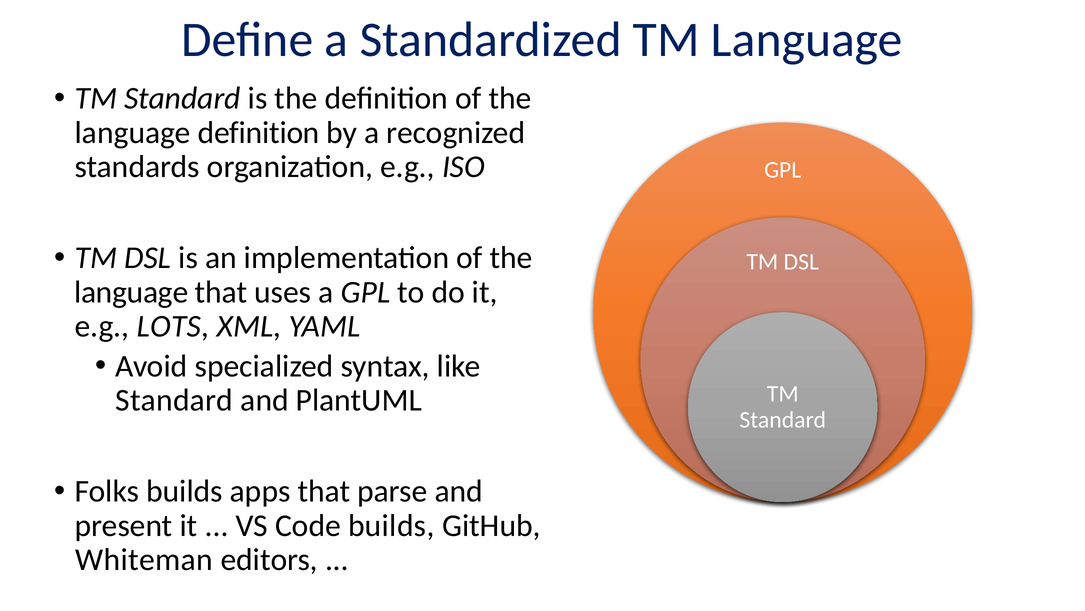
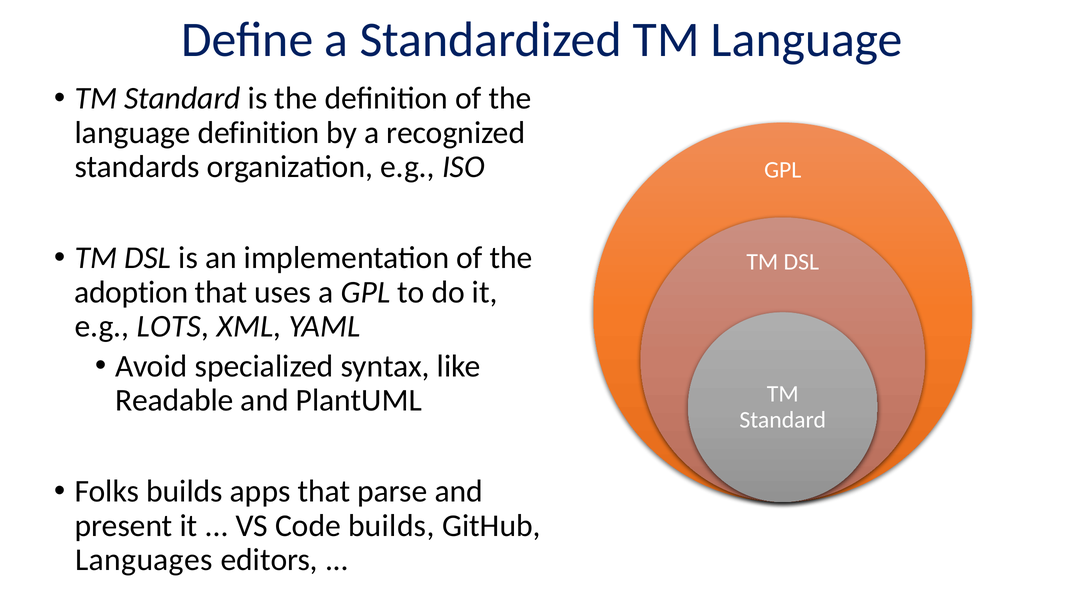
language at (131, 292): language -> adoption
Standard at (174, 400): Standard -> Readable
Whiteman: Whiteman -> Languages
